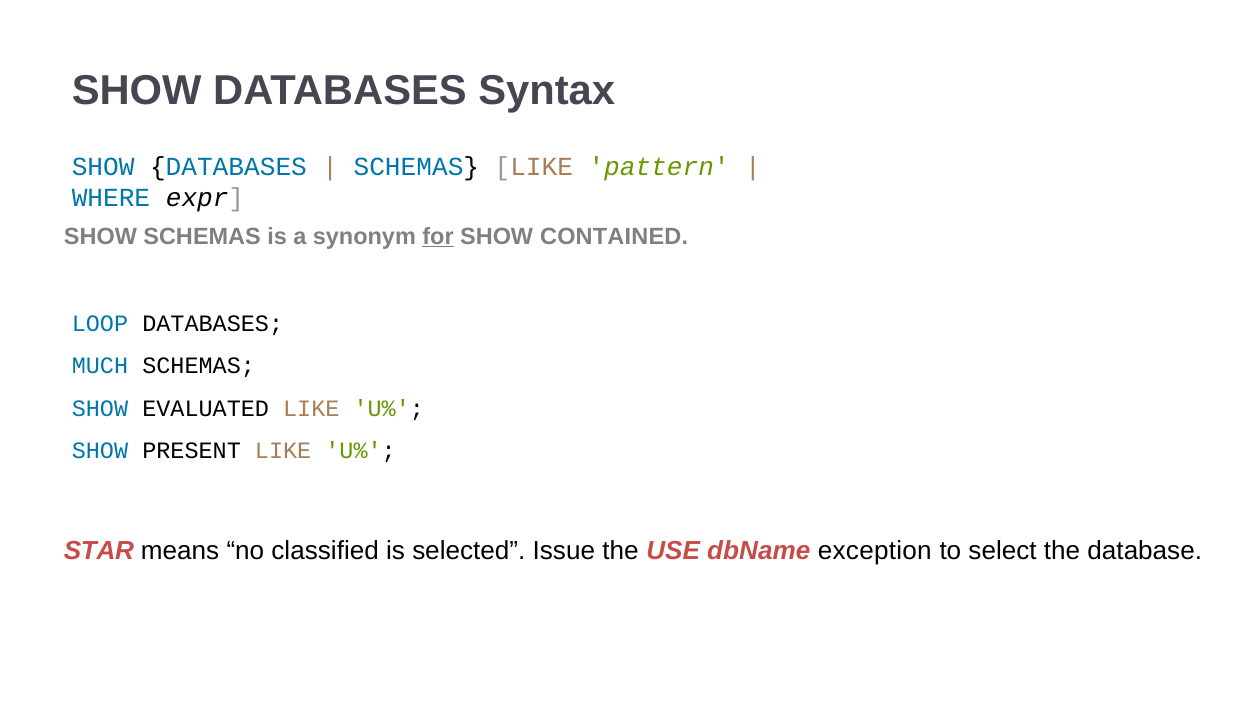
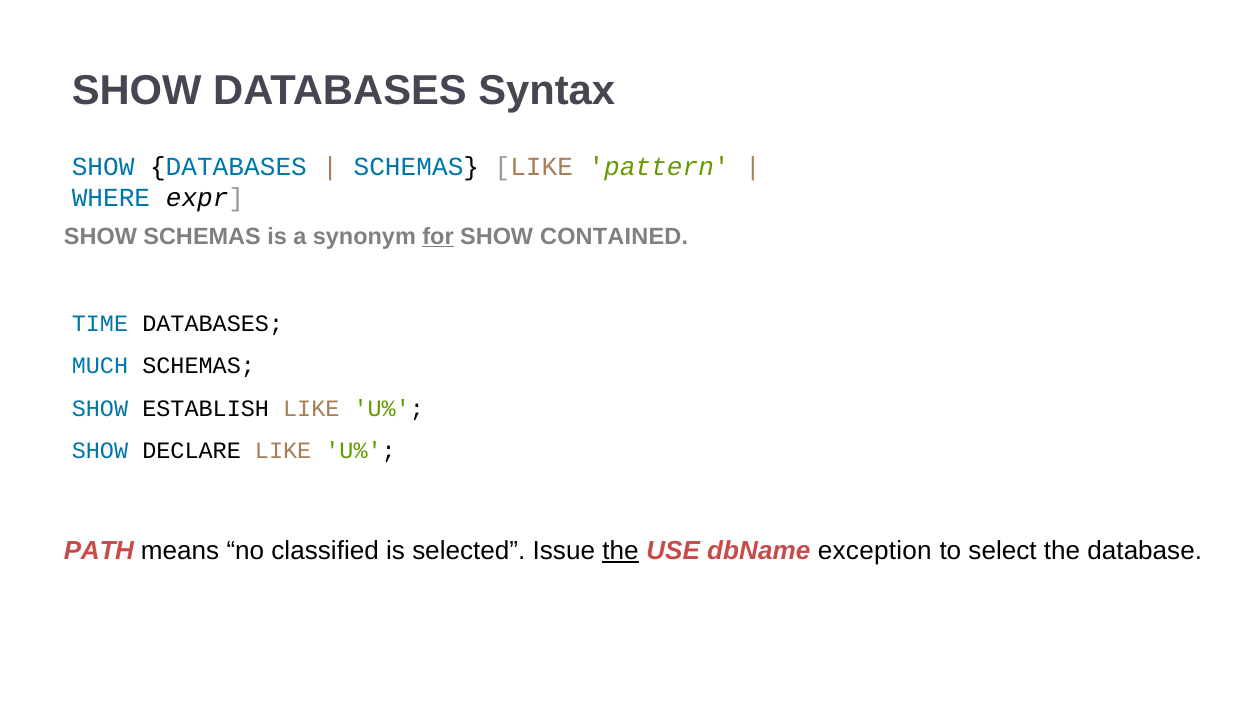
LOOP: LOOP -> TIME
EVALUATED: EVALUATED -> ESTABLISH
PRESENT: PRESENT -> DECLARE
STAR: STAR -> PATH
the at (620, 551) underline: none -> present
